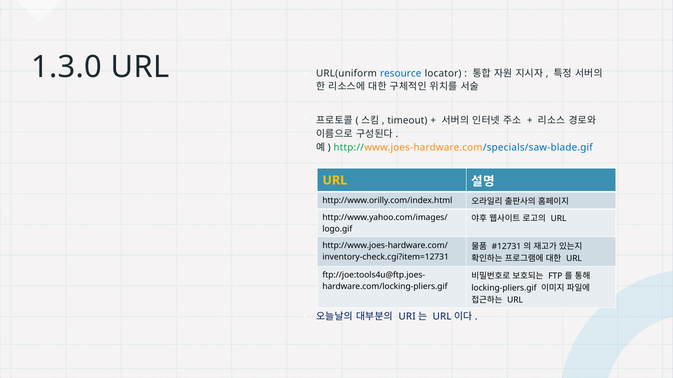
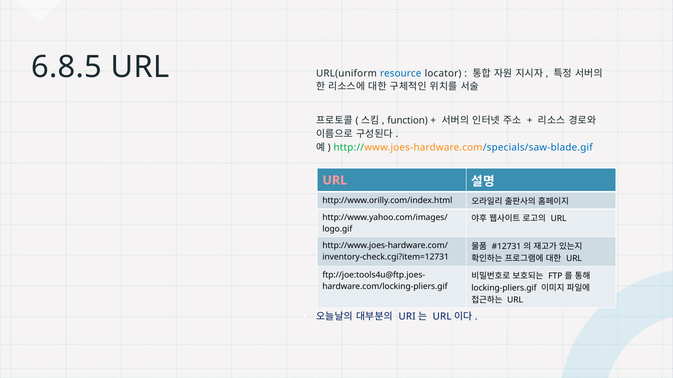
1.3.0: 1.3.0 -> 6.8.5
timeout: timeout -> function
URL at (335, 181) colour: yellow -> pink
